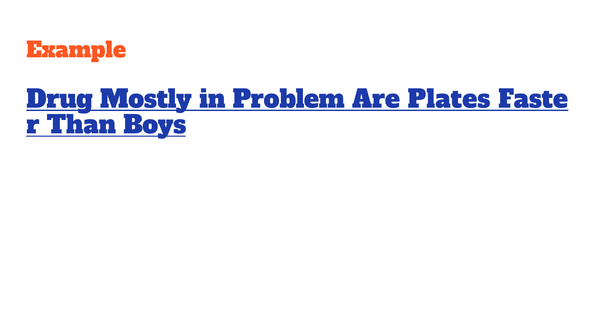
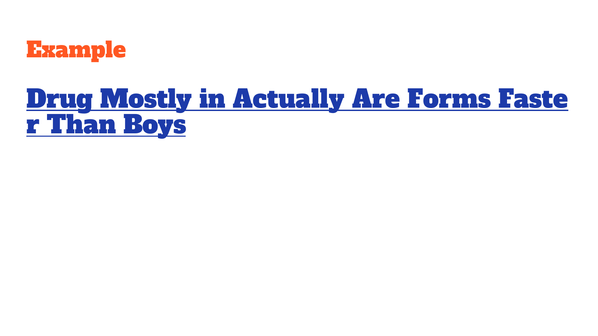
Problem: Problem -> Actually
Plates: Plates -> Forms
